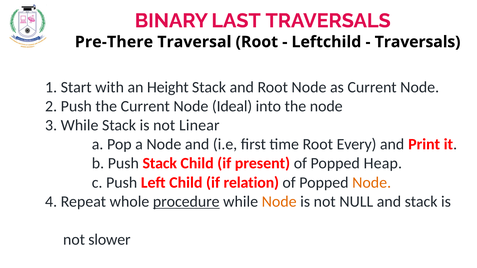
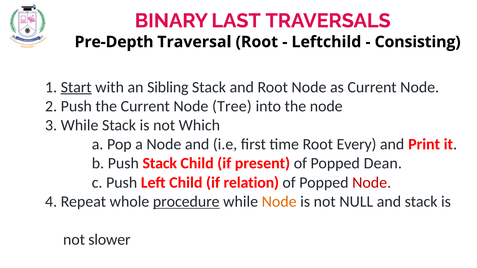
Pre-There: Pre-There -> Pre-Depth
Traversals at (418, 42): Traversals -> Consisting
Start underline: none -> present
Height: Height -> Sibling
Ideal: Ideal -> Tree
Linear: Linear -> Which
Heap: Heap -> Dean
Node at (372, 183) colour: orange -> red
